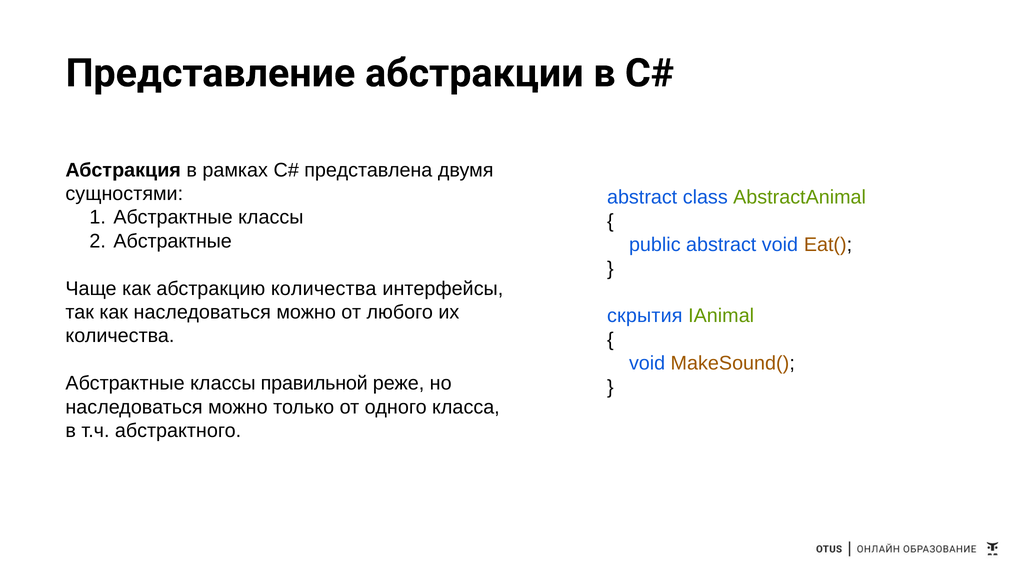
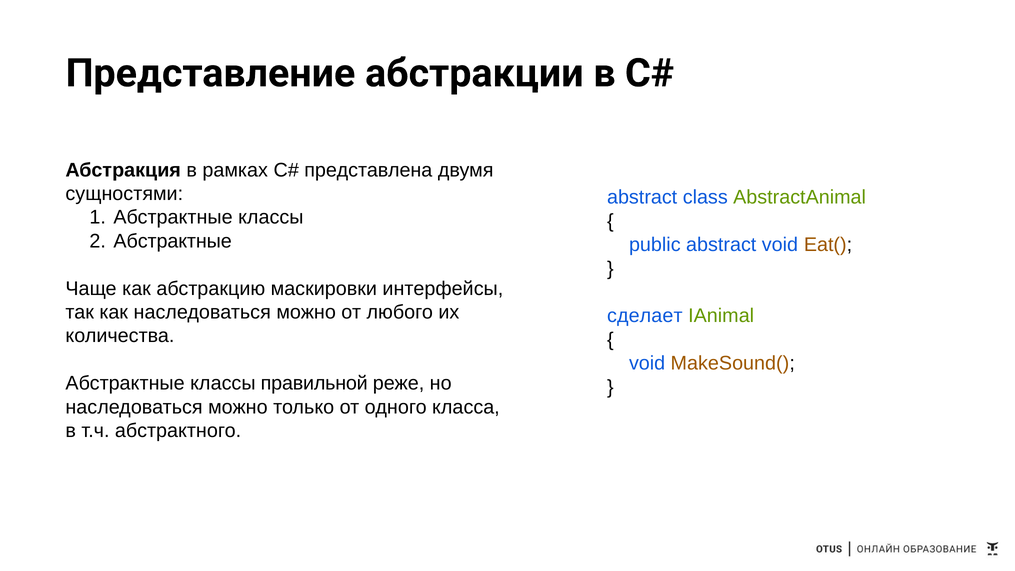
абстракцию количества: количества -> маскировки
скрытия: скрытия -> сделает
